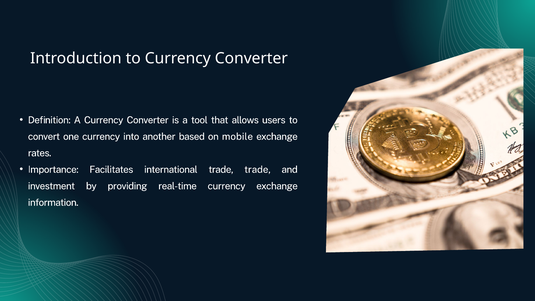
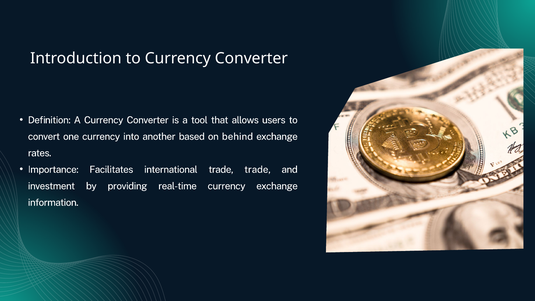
mobile: mobile -> behind
